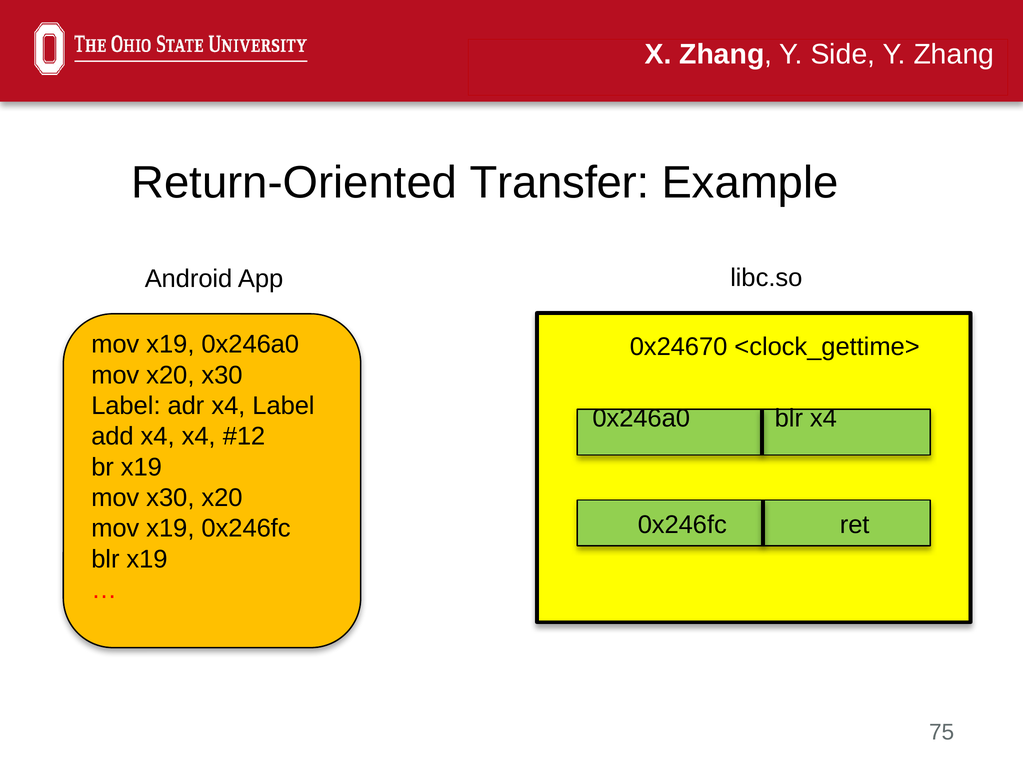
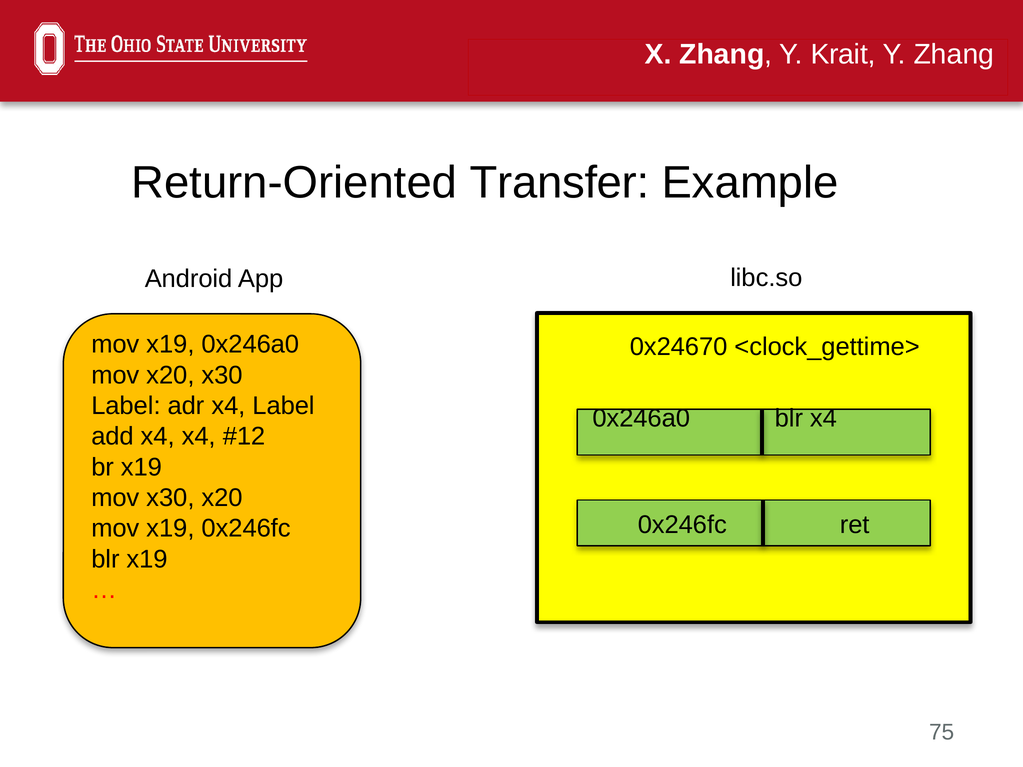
Side: Side -> Krait
